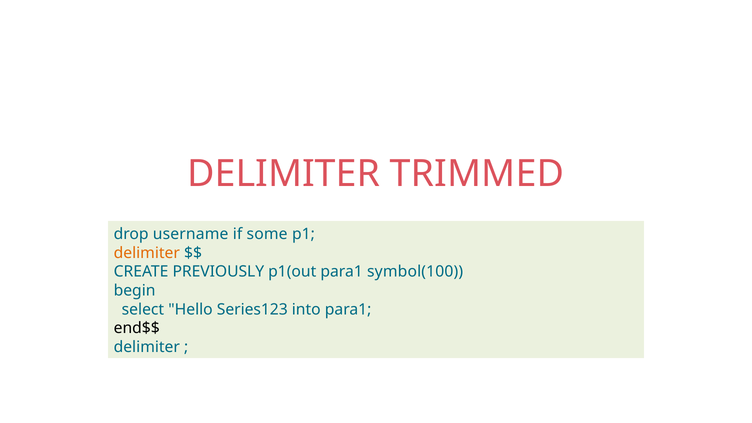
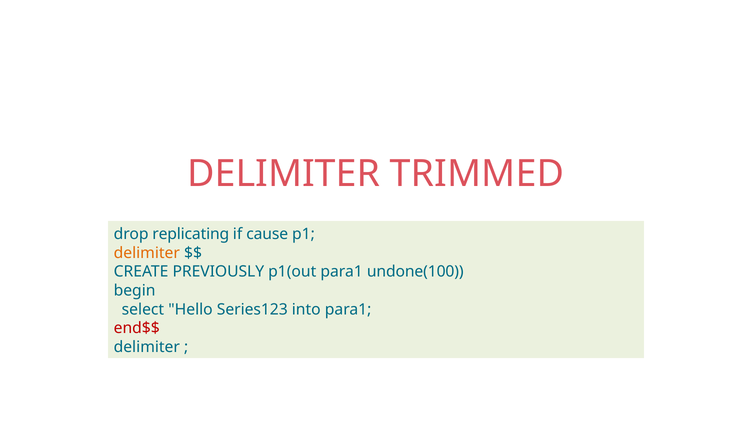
username: username -> replicating
some: some -> cause
symbol(100: symbol(100 -> undone(100
end$$ colour: black -> red
